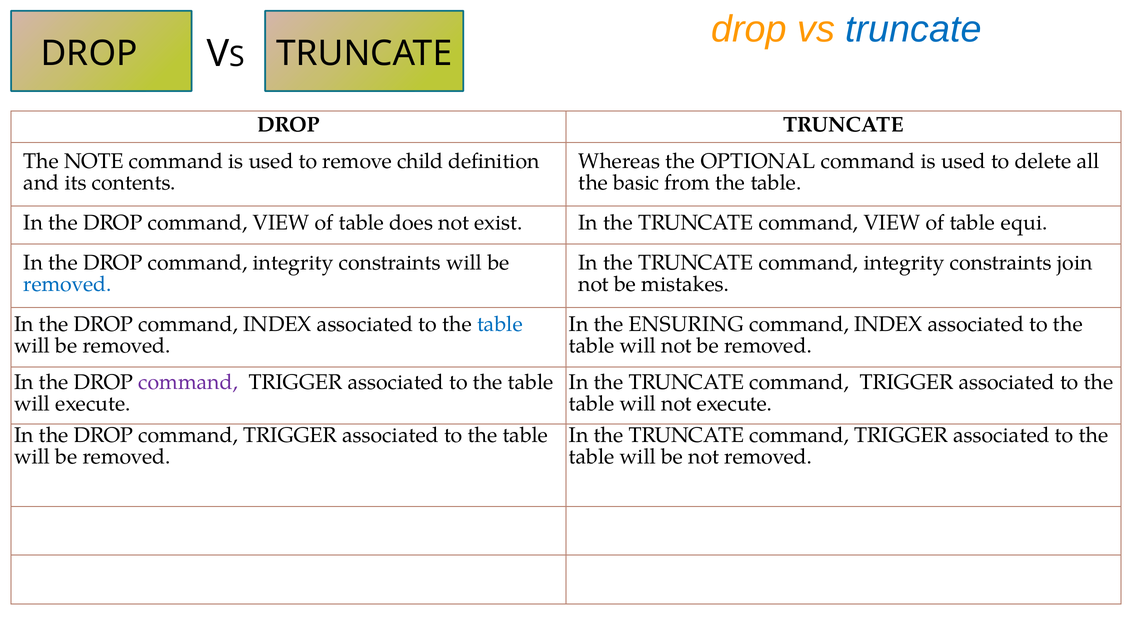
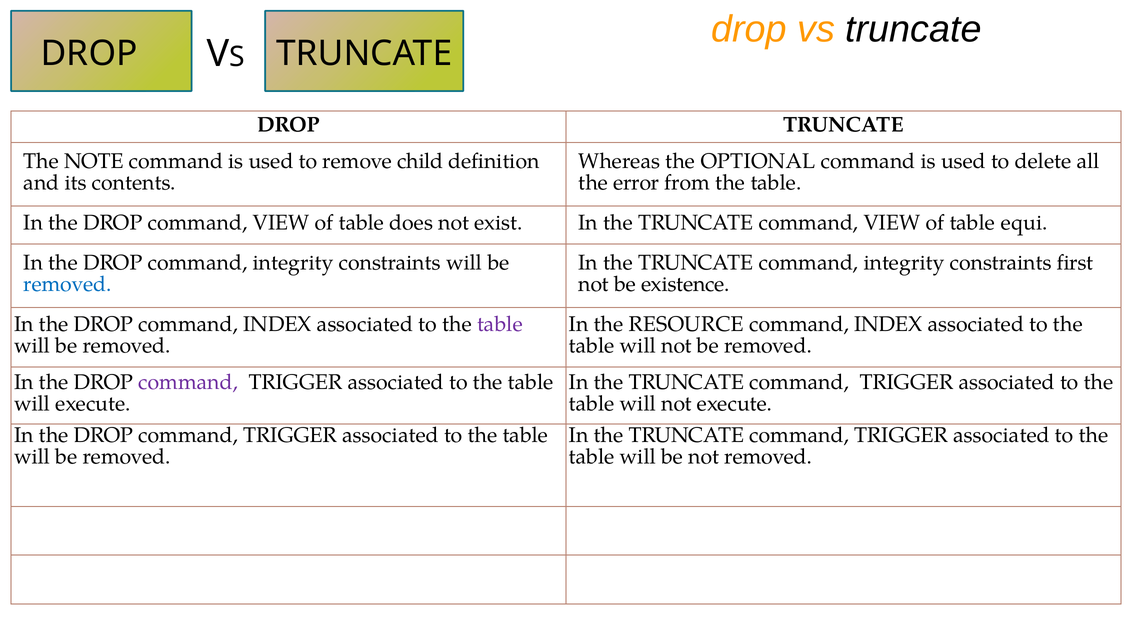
truncate at (914, 29) colour: blue -> black
basic: basic -> error
join: join -> first
mistakes: mistakes -> existence
table at (500, 324) colour: blue -> purple
ENSURING: ENSURING -> RESOURCE
